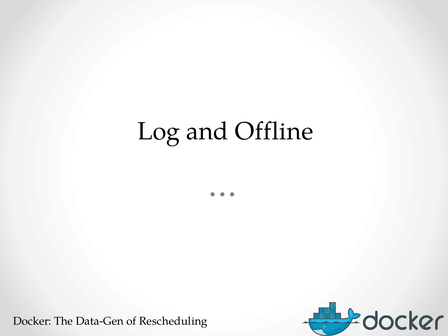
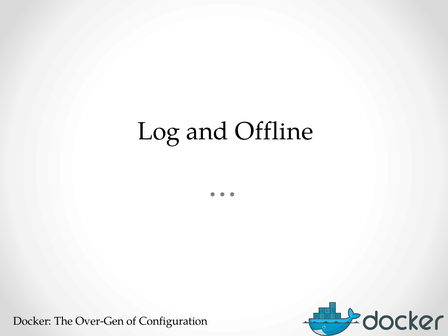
Data-Gen: Data-Gen -> Over-Gen
Rescheduling: Rescheduling -> Configuration
